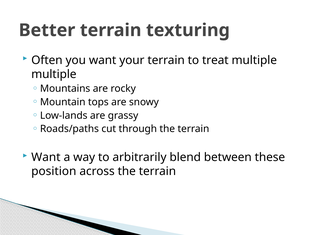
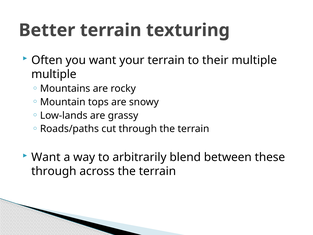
treat: treat -> their
position at (54, 171): position -> through
